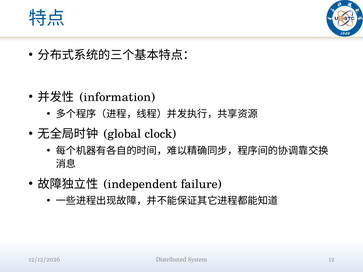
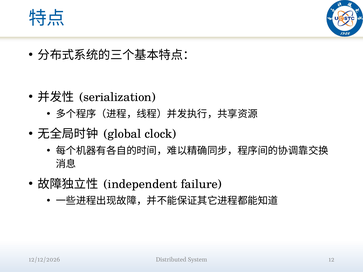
information: information -> serialization
